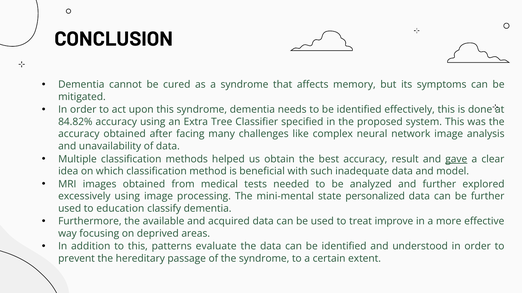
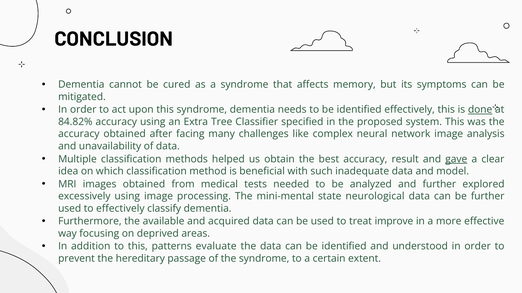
done underline: none -> present
personalized: personalized -> neurological
to education: education -> effectively
